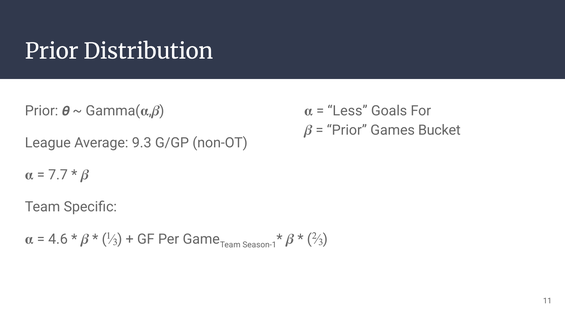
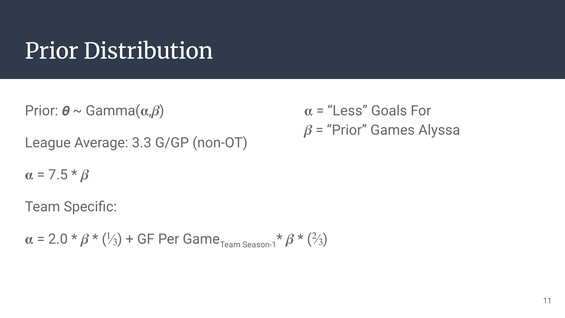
Bucket: Bucket -> Alyssa
9.3: 9.3 -> 3.3
7.7: 7.7 -> 7.5
4.6: 4.6 -> 2.0
